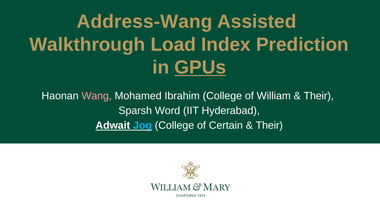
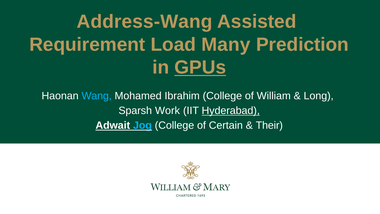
Walkthrough: Walkthrough -> Requirement
Index: Index -> Many
Wang colour: pink -> light blue
Their at (319, 96): Their -> Long
Word: Word -> Work
Hyderabad underline: none -> present
